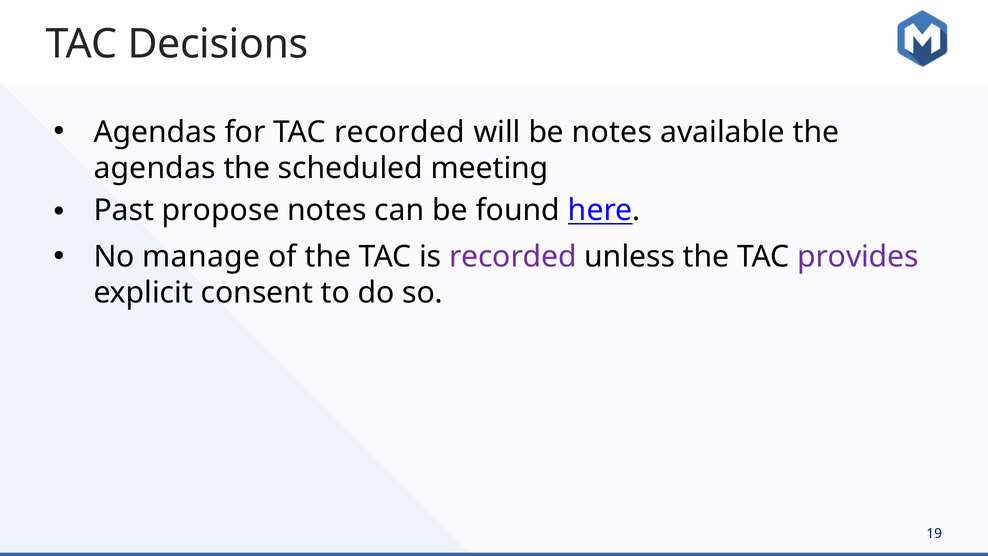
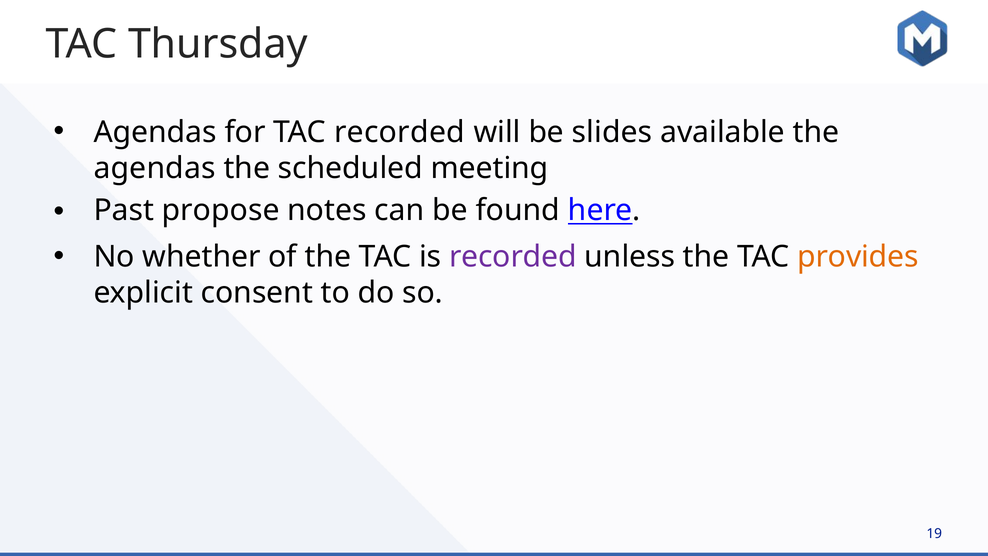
Decisions: Decisions -> Thursday
be notes: notes -> slides
manage: manage -> whether
provides colour: purple -> orange
